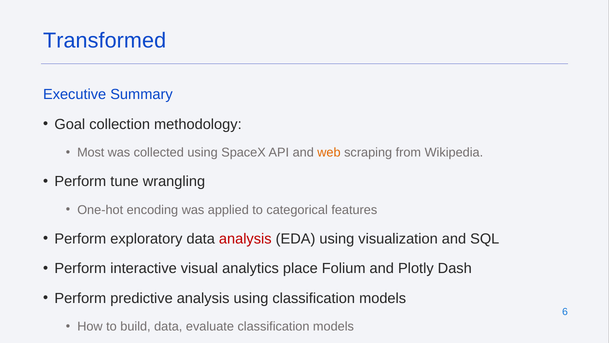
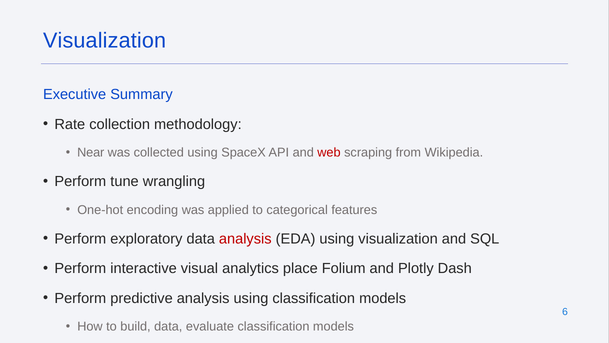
Transformed at (105, 41): Transformed -> Visualization
Goal: Goal -> Rate
Most: Most -> Near
web colour: orange -> red
